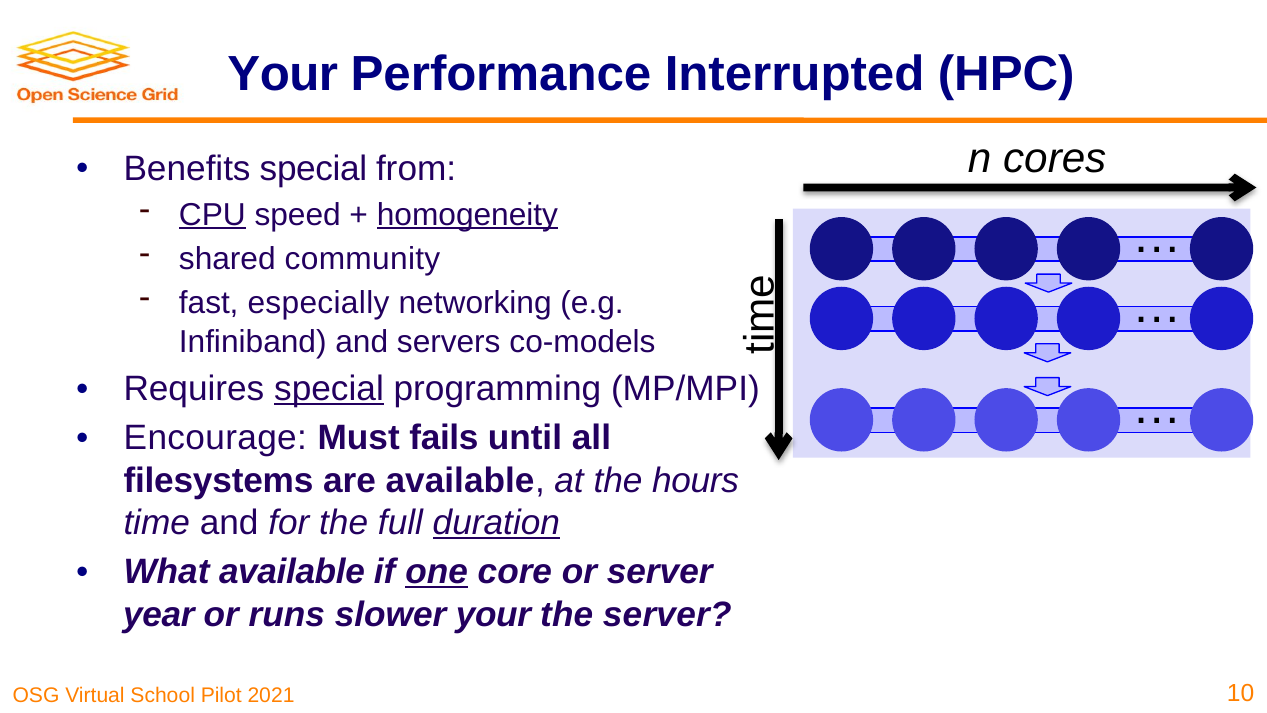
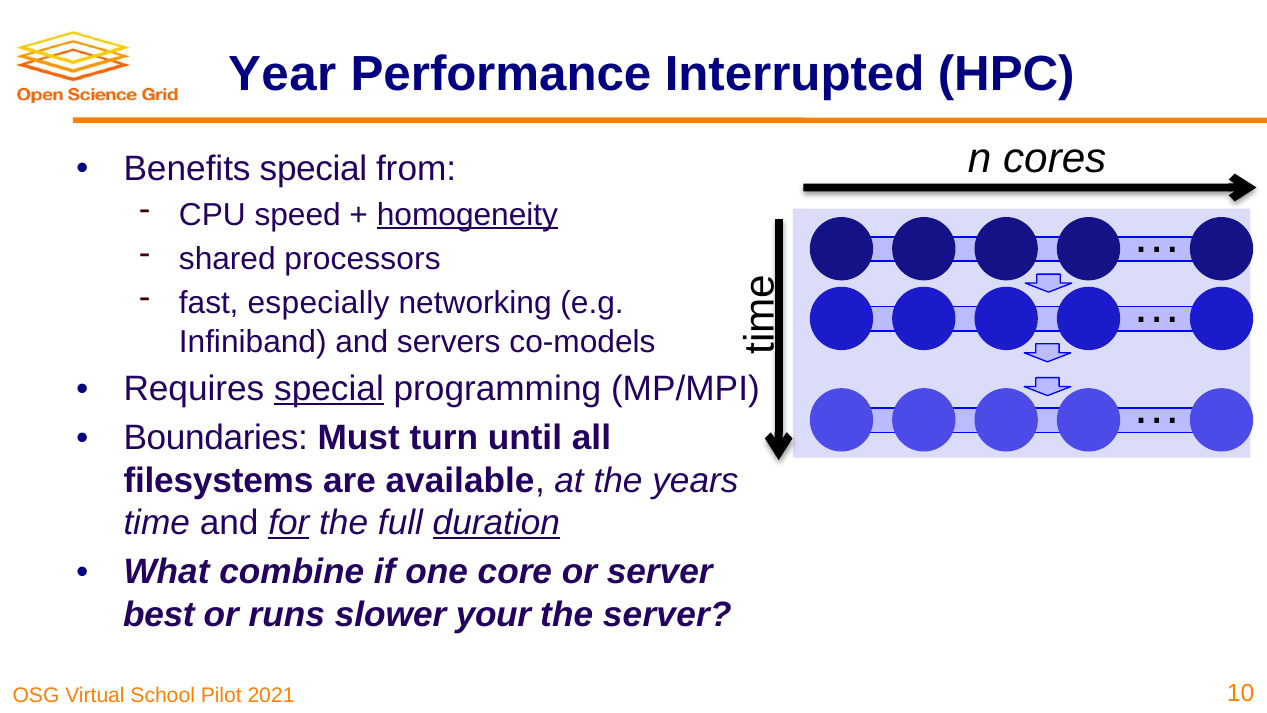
Your at (283, 75): Your -> Year
CPU underline: present -> none
community: community -> processors
Encourage: Encourage -> Boundaries
fails: fails -> turn
hours: hours -> years
for underline: none -> present
What available: available -> combine
one underline: present -> none
year: year -> best
